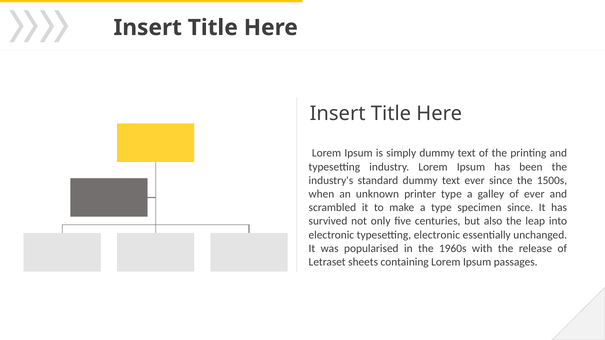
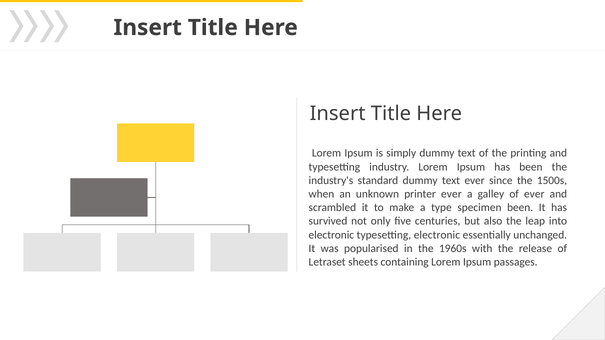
printer type: type -> ever
specimen since: since -> been
